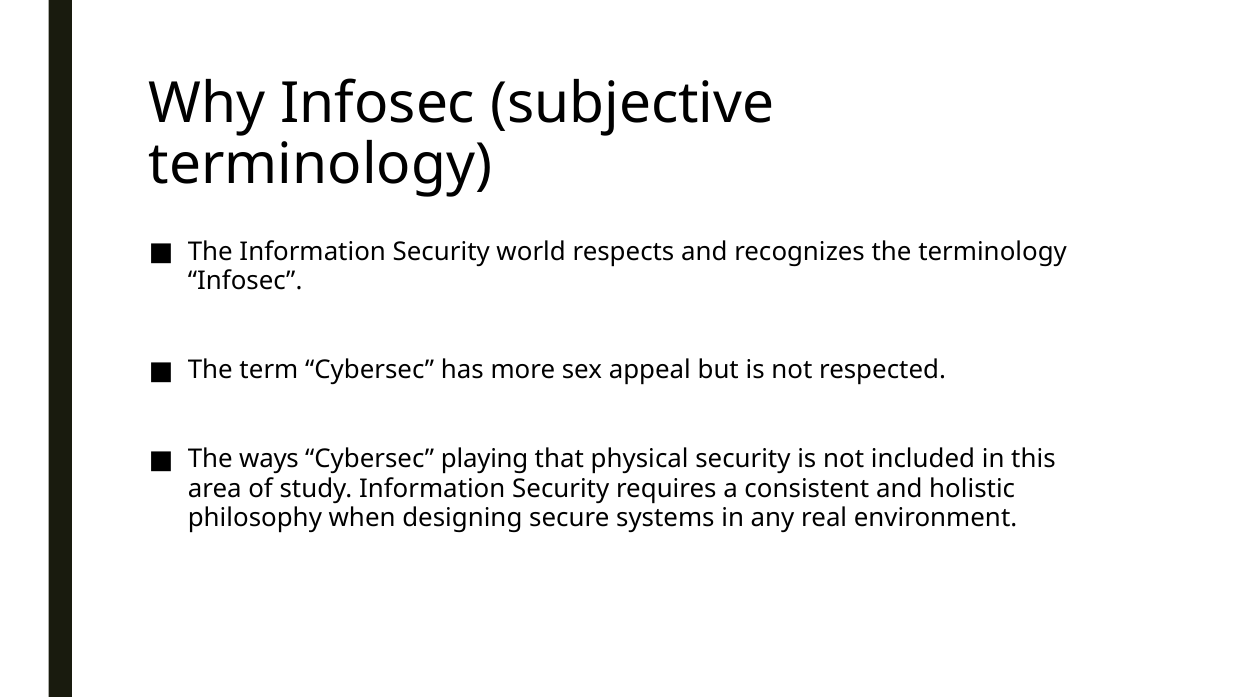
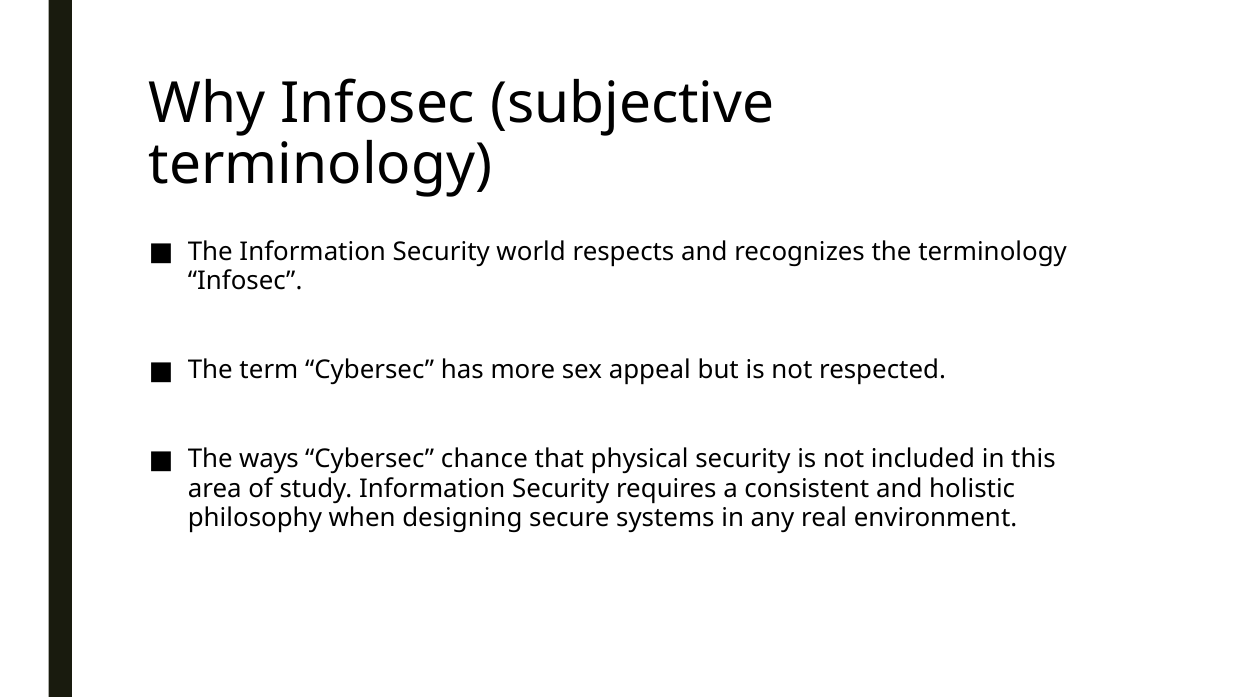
playing: playing -> chance
